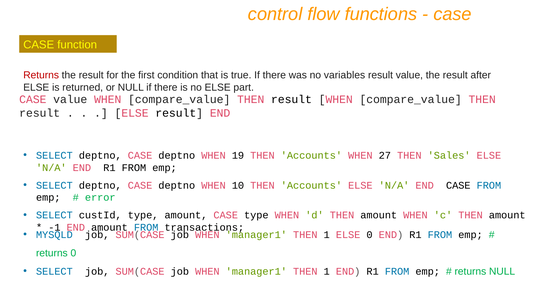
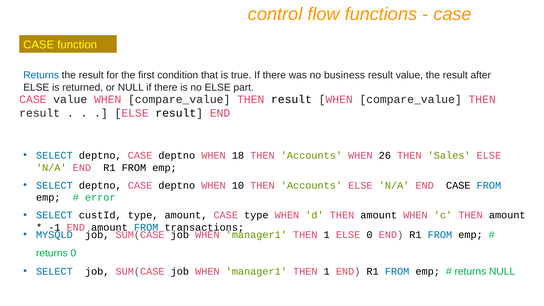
Returns at (41, 75) colour: red -> blue
variables: variables -> business
19: 19 -> 18
27: 27 -> 26
